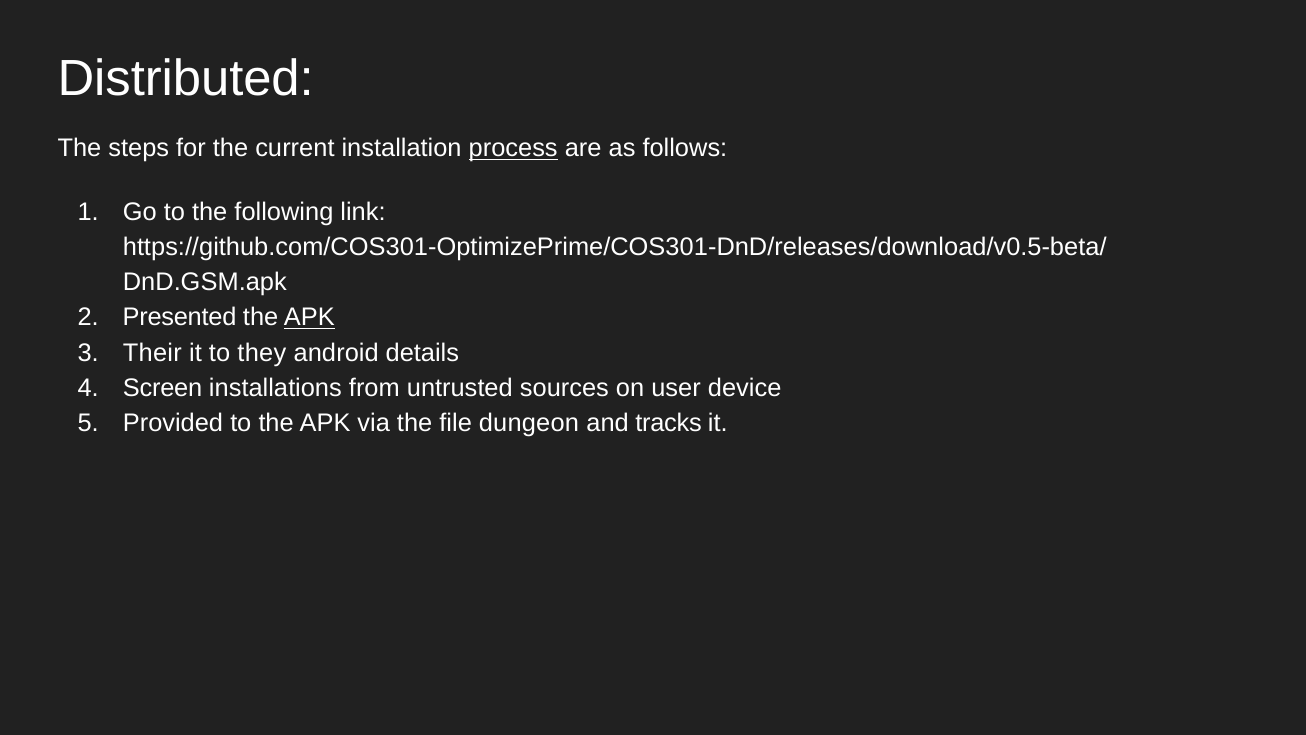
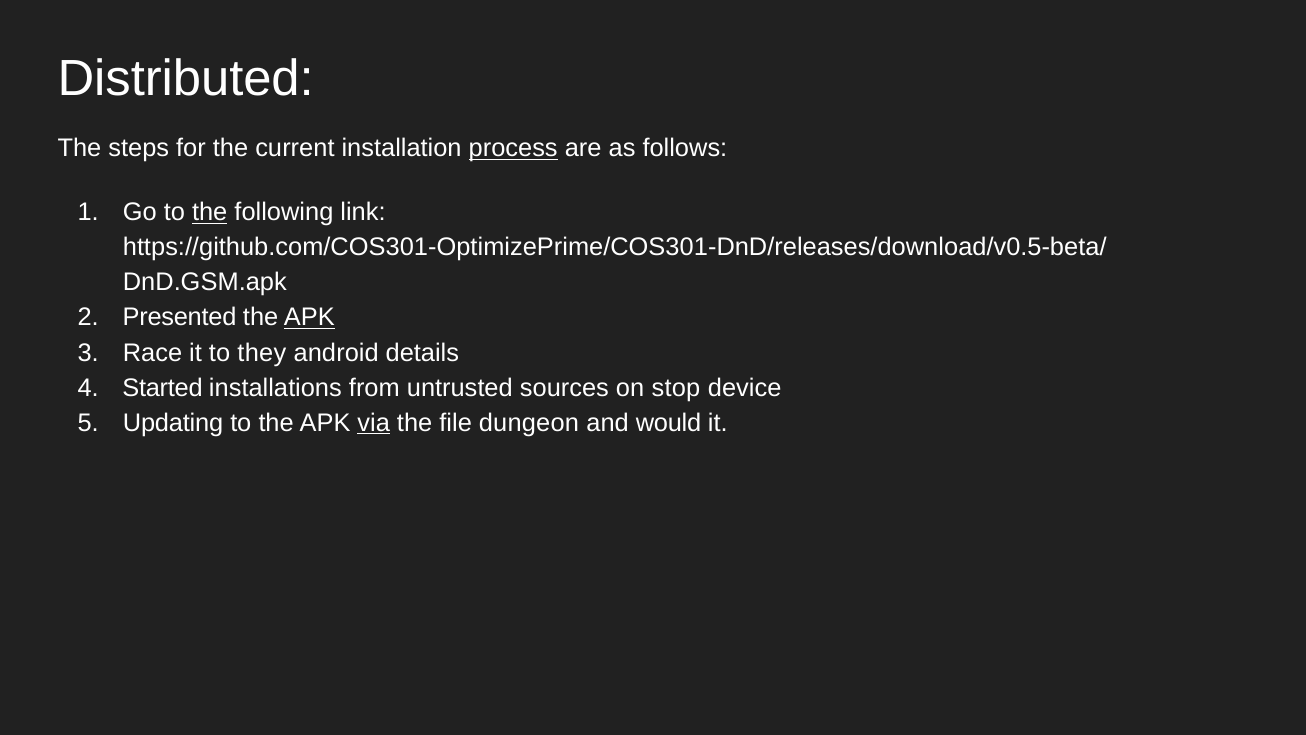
the at (210, 212) underline: none -> present
Their: Their -> Race
Screen: Screen -> Started
user: user -> stop
Provided: Provided -> Updating
via underline: none -> present
tracks: tracks -> would
